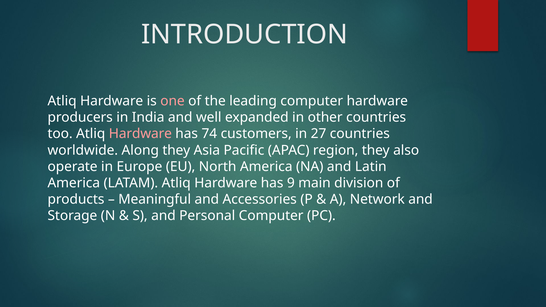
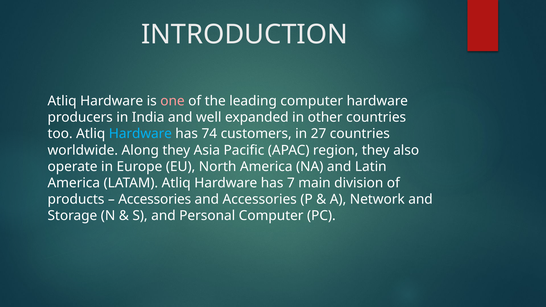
Hardware at (140, 134) colour: pink -> light blue
9: 9 -> 7
Meaningful at (155, 199): Meaningful -> Accessories
